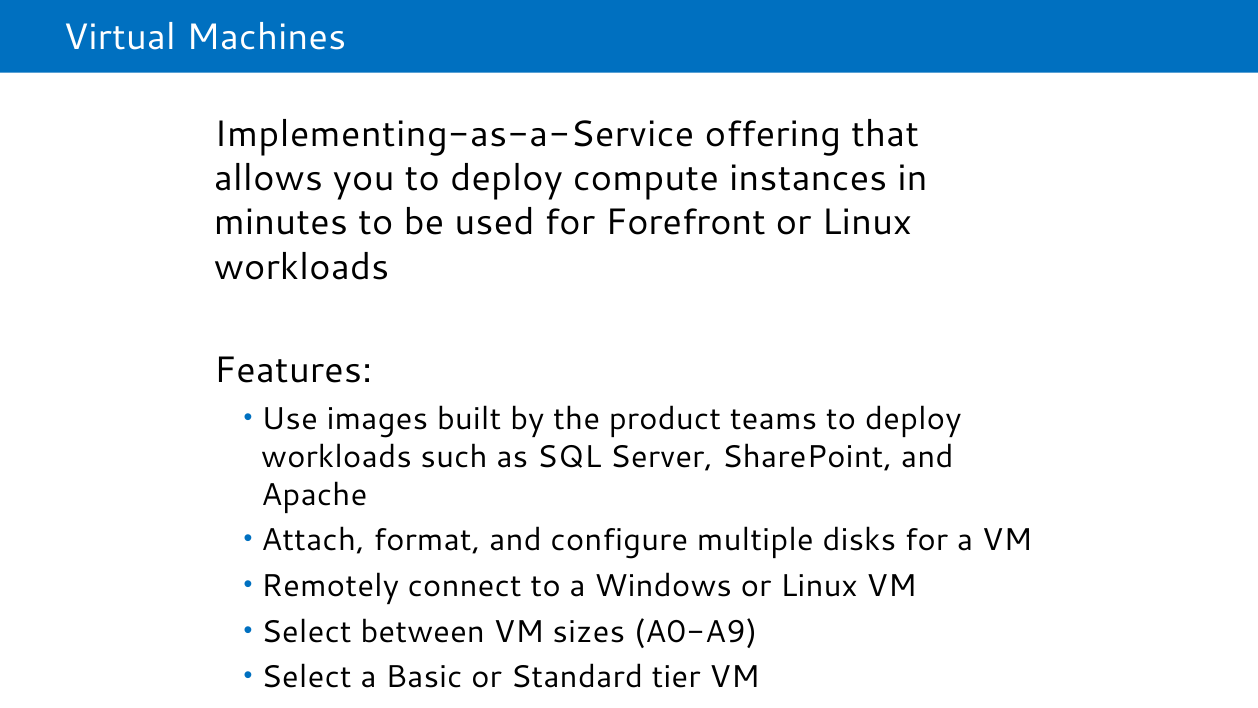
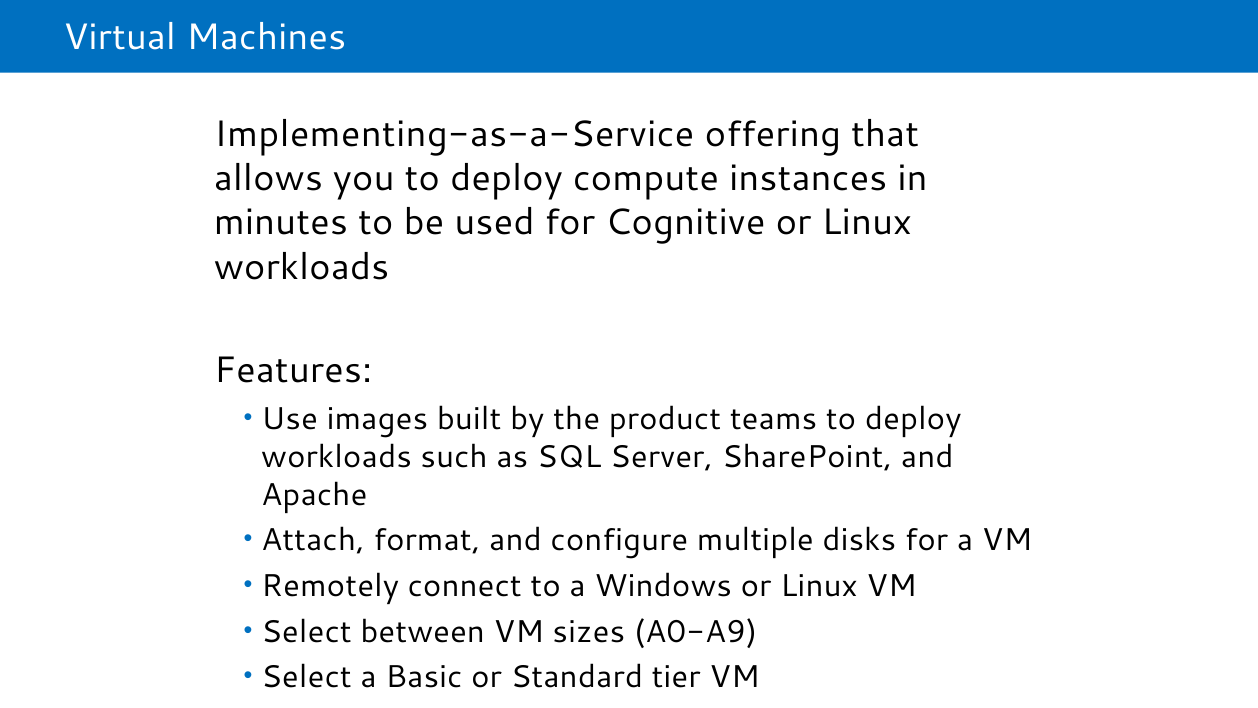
Forefront: Forefront -> Cognitive
